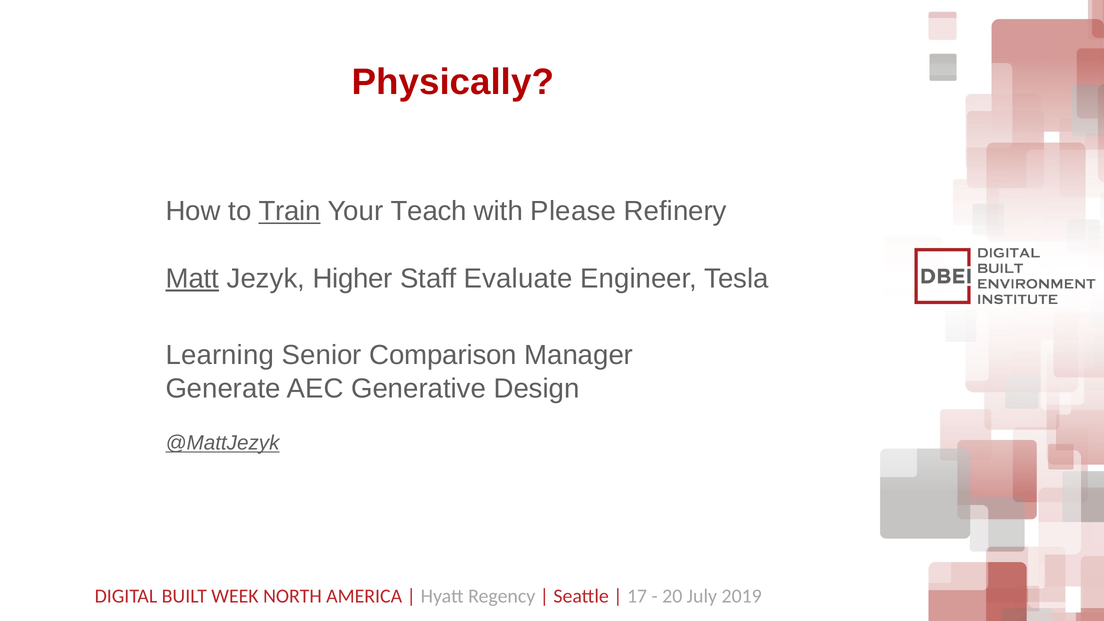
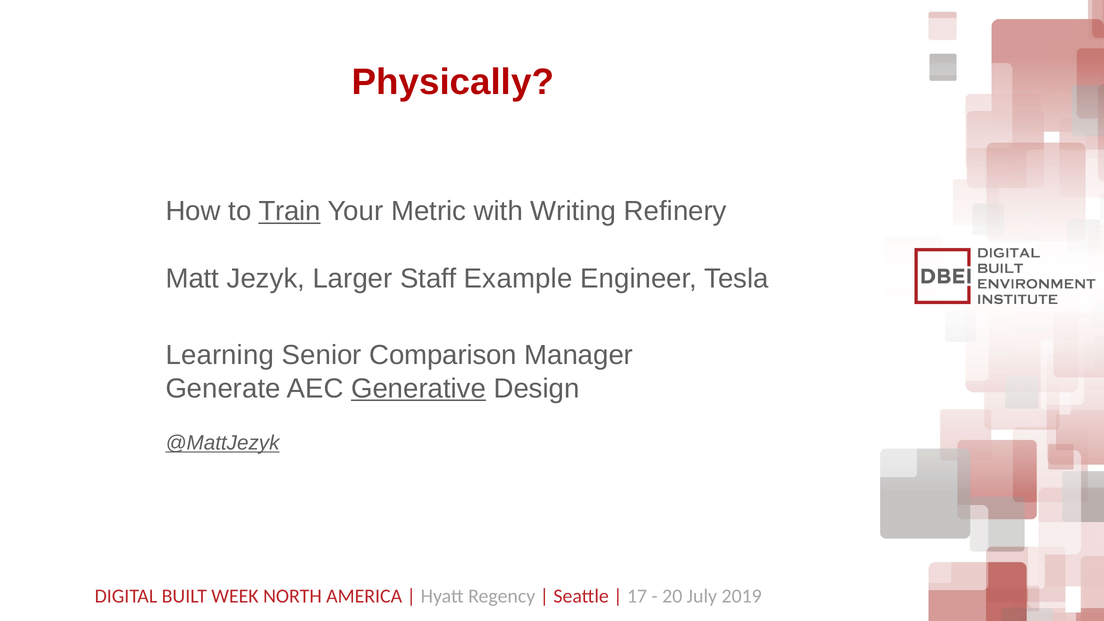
Teach: Teach -> Metric
Please: Please -> Writing
Matt underline: present -> none
Higher: Higher -> Larger
Evaluate: Evaluate -> Example
Generative underline: none -> present
